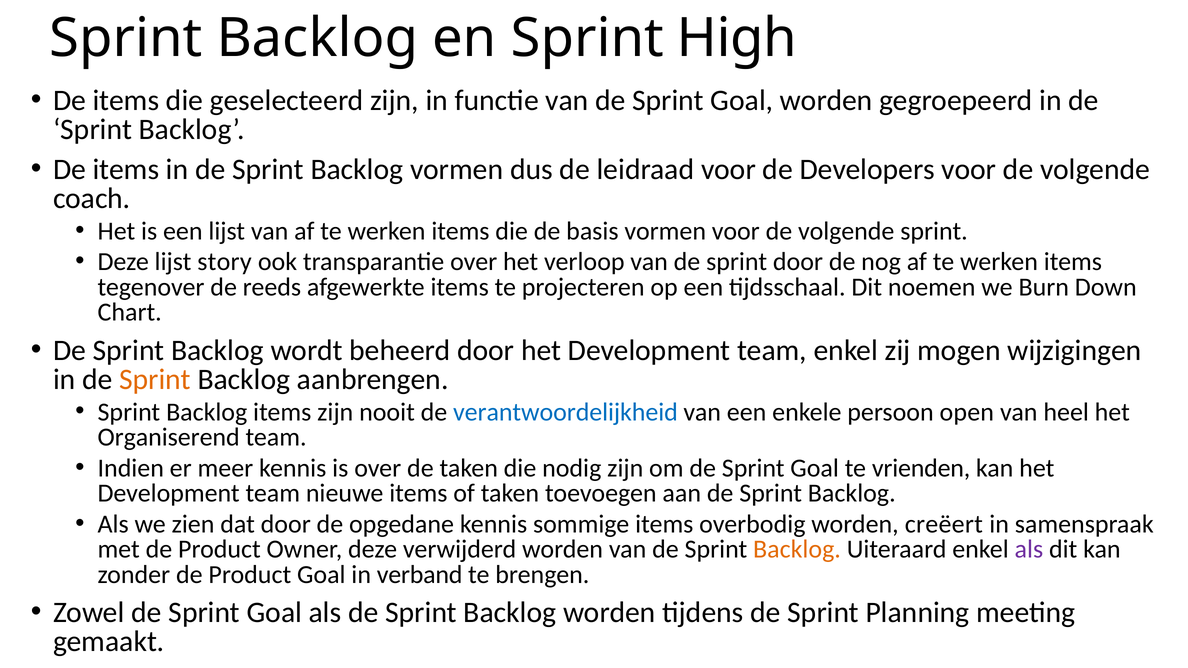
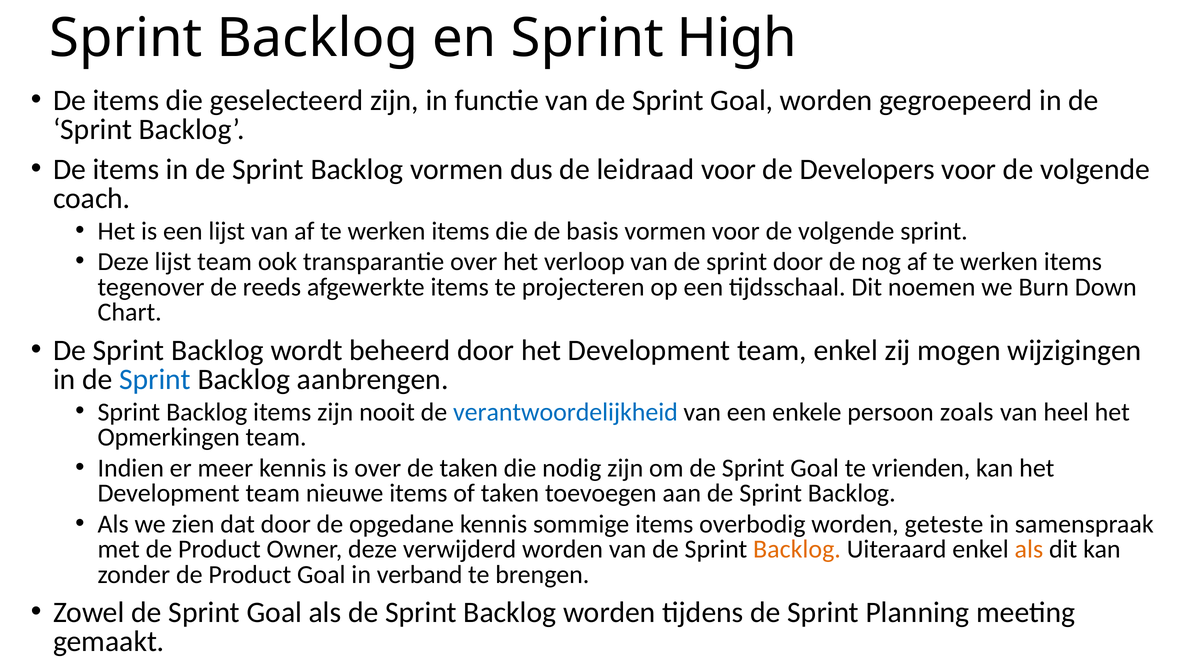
lijst story: story -> team
Sprint at (155, 379) colour: orange -> blue
open: open -> zoals
Organiserend: Organiserend -> Opmerkingen
creëert: creëert -> geteste
als at (1029, 550) colour: purple -> orange
